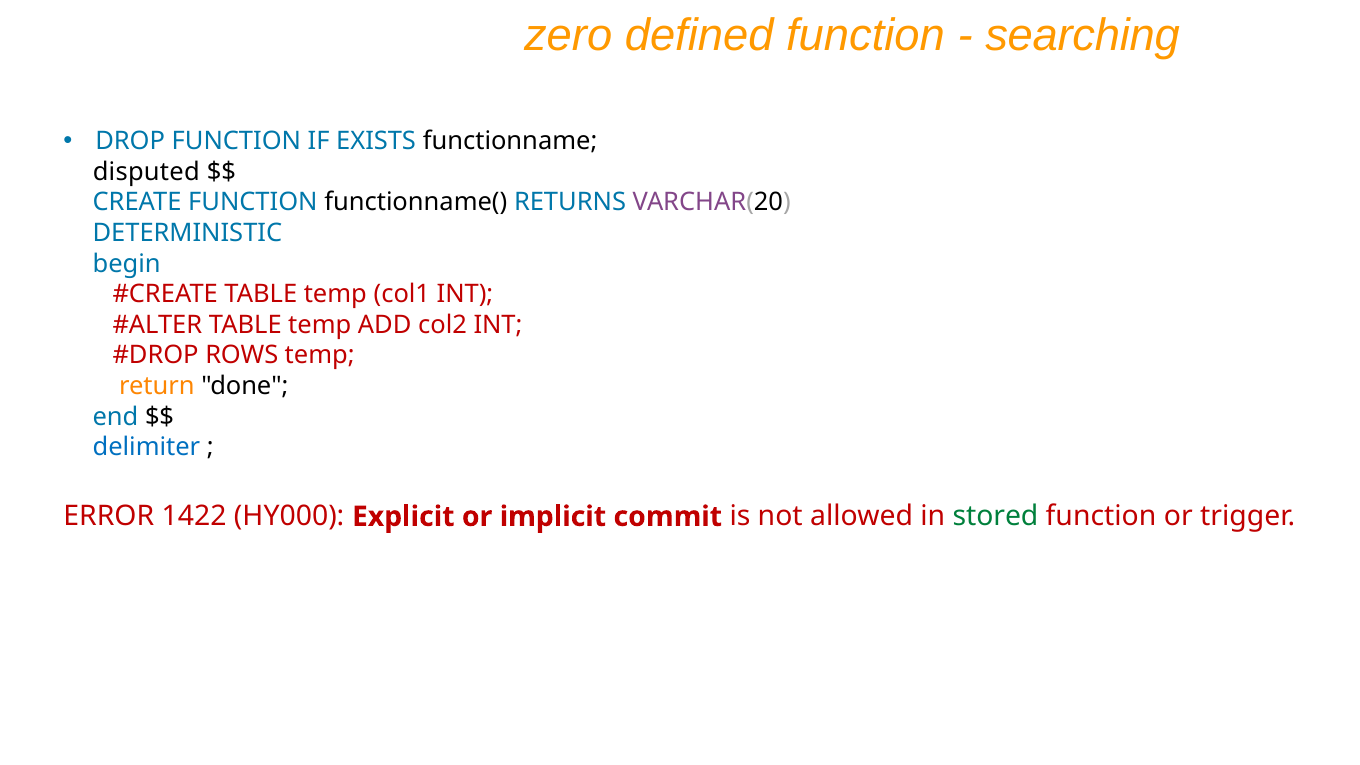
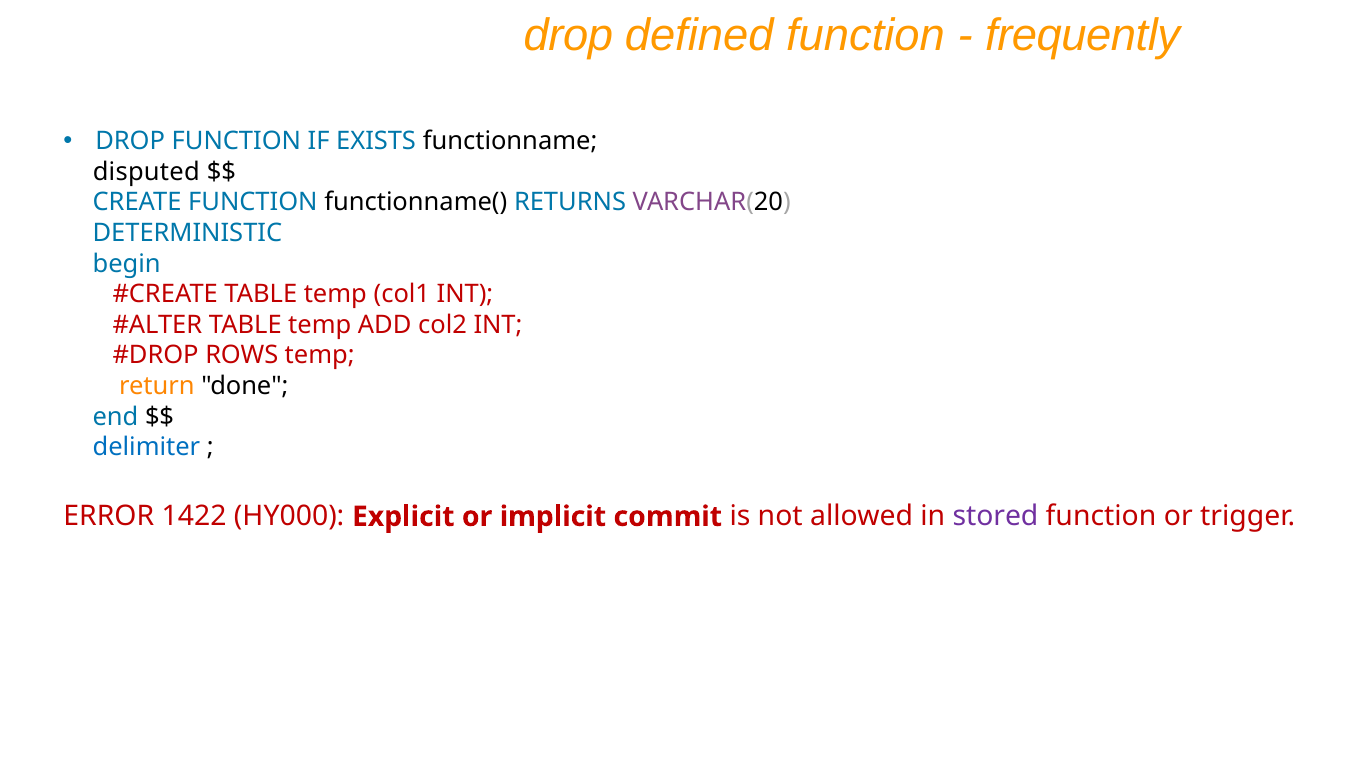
zero at (568, 35): zero -> drop
searching: searching -> frequently
stored colour: green -> purple
